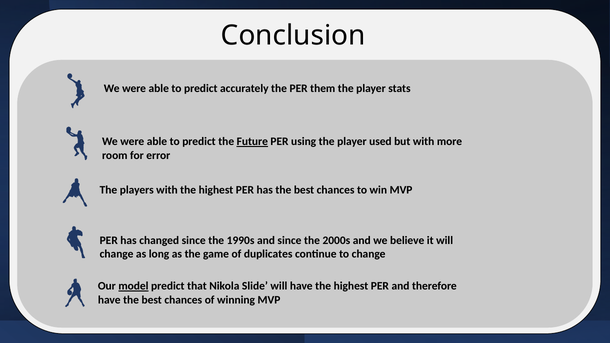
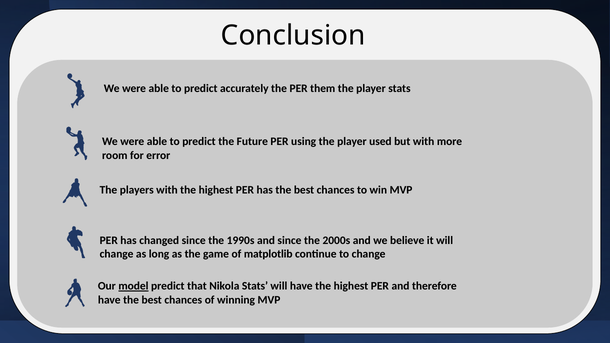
Future underline: present -> none
duplicates: duplicates -> matplotlib
Nikola Slide: Slide -> Stats
